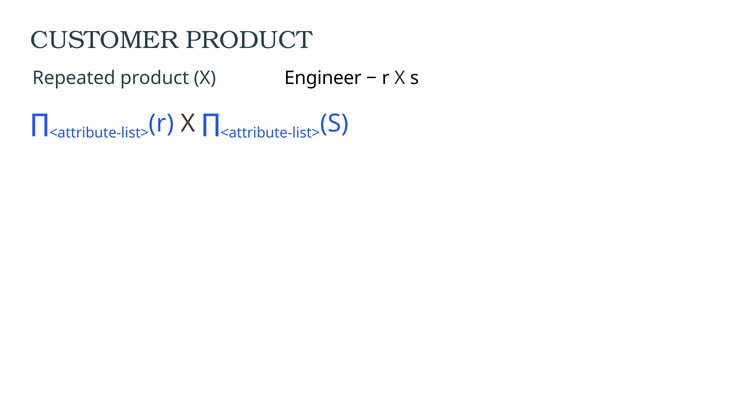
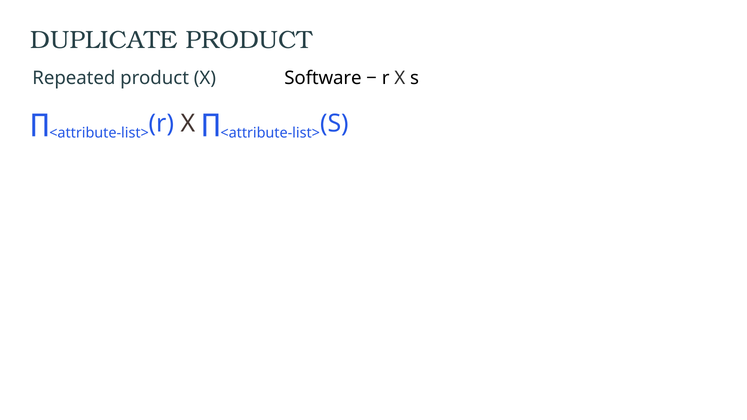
CUSTOMER: CUSTOMER -> DUPLICATE
Engineer: Engineer -> Software
